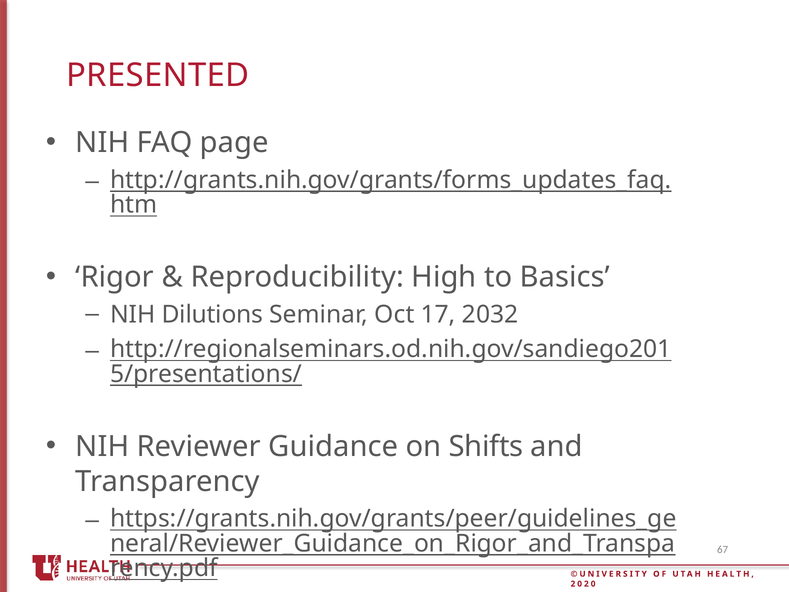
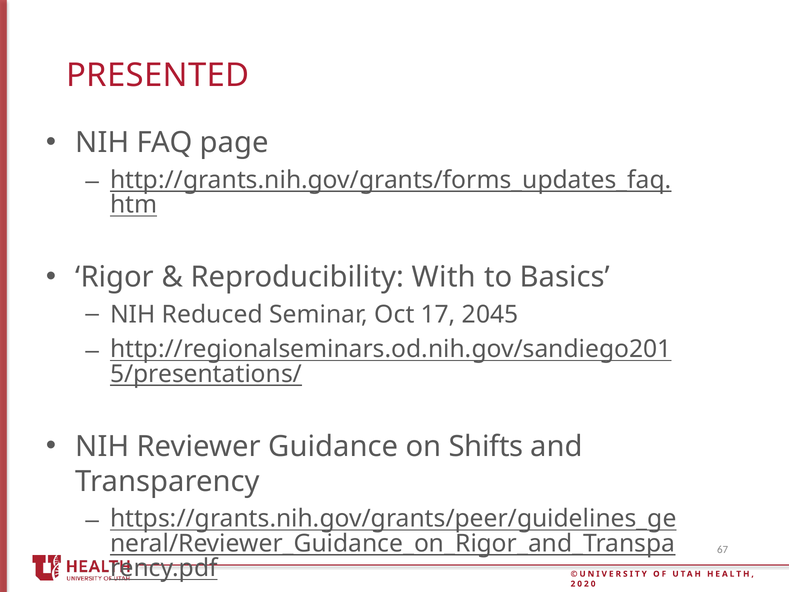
High: High -> With
Dilutions: Dilutions -> Reduced
2032: 2032 -> 2045
